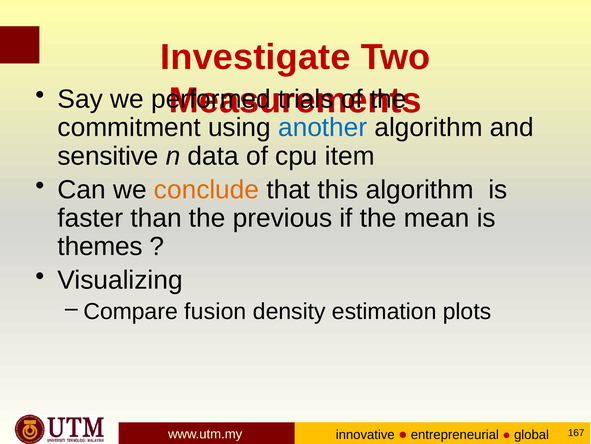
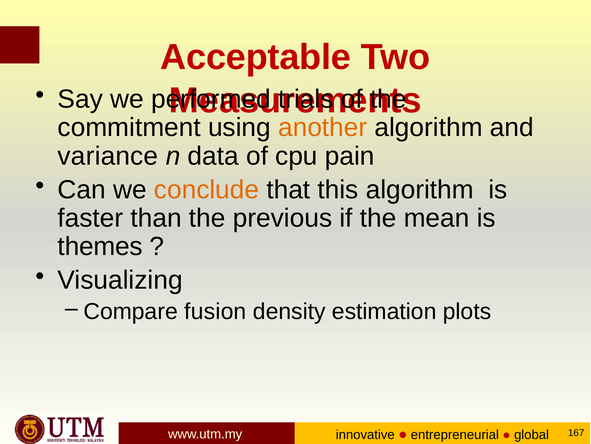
Investigate: Investigate -> Acceptable
another colour: blue -> orange
sensitive: sensitive -> variance
item: item -> pain
